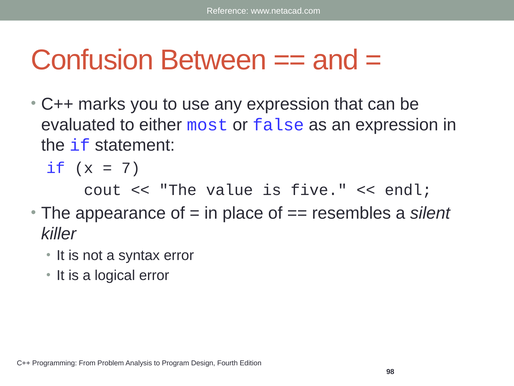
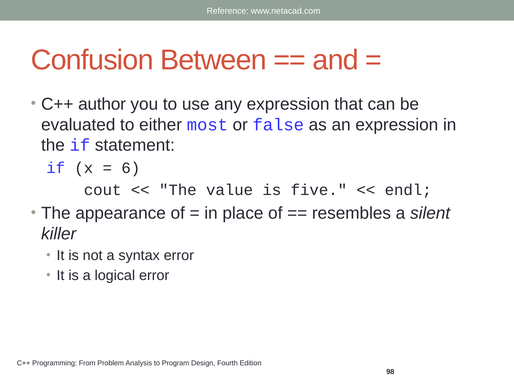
marks: marks -> author
7: 7 -> 6
